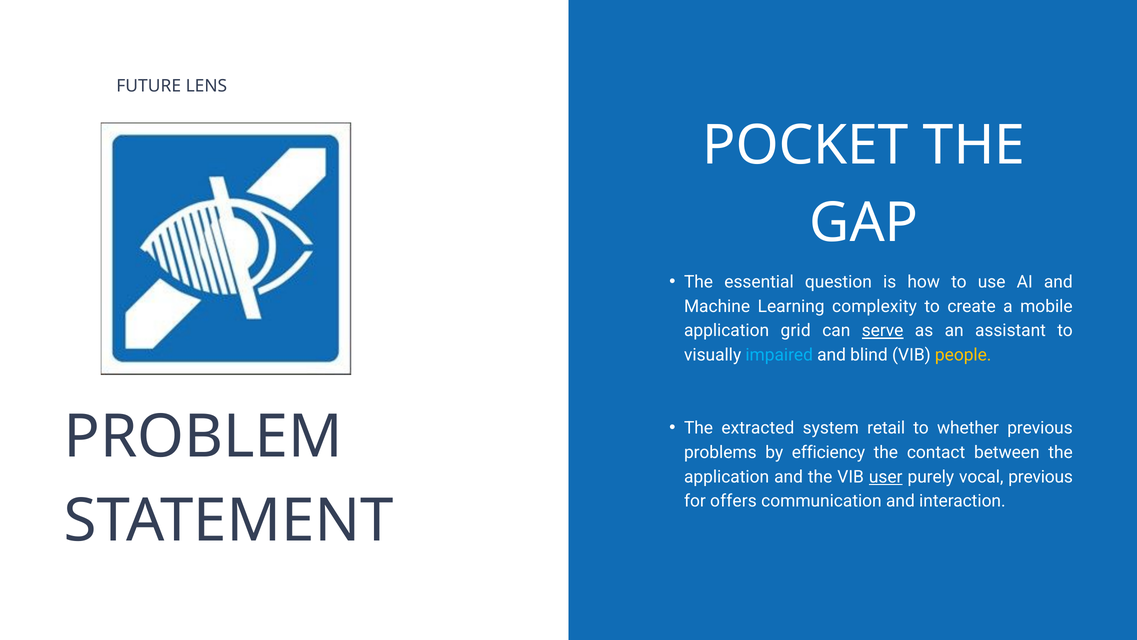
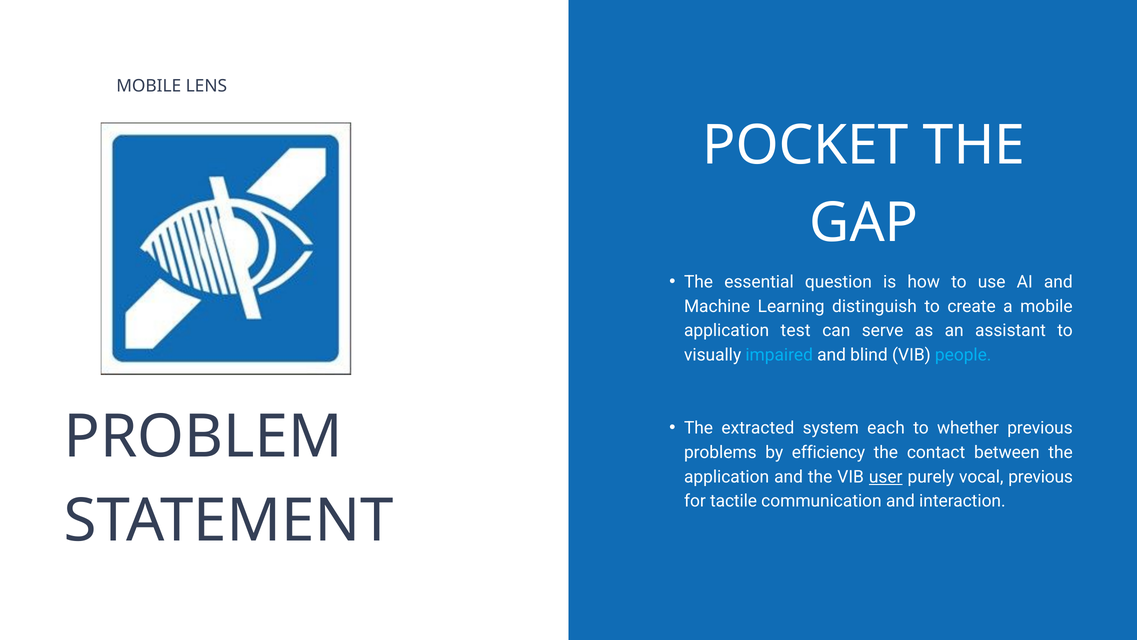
FUTURE at (149, 86): FUTURE -> MOBILE
complexity: complexity -> distinguish
grid: grid -> test
serve underline: present -> none
people colour: yellow -> light blue
retail: retail -> each
offers: offers -> tactile
